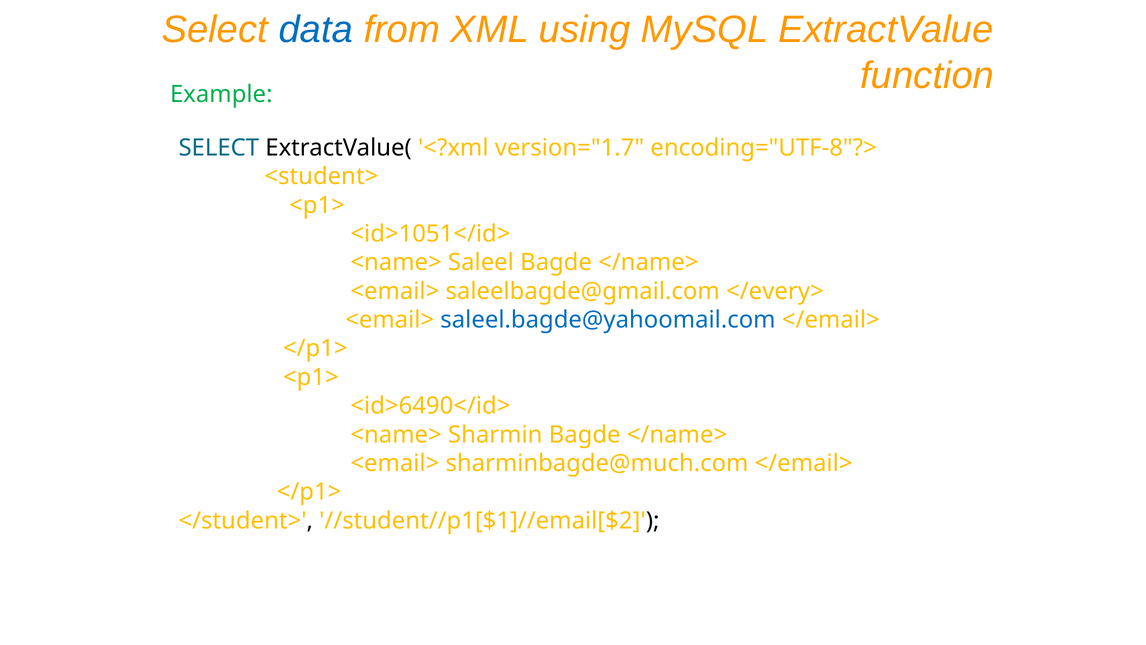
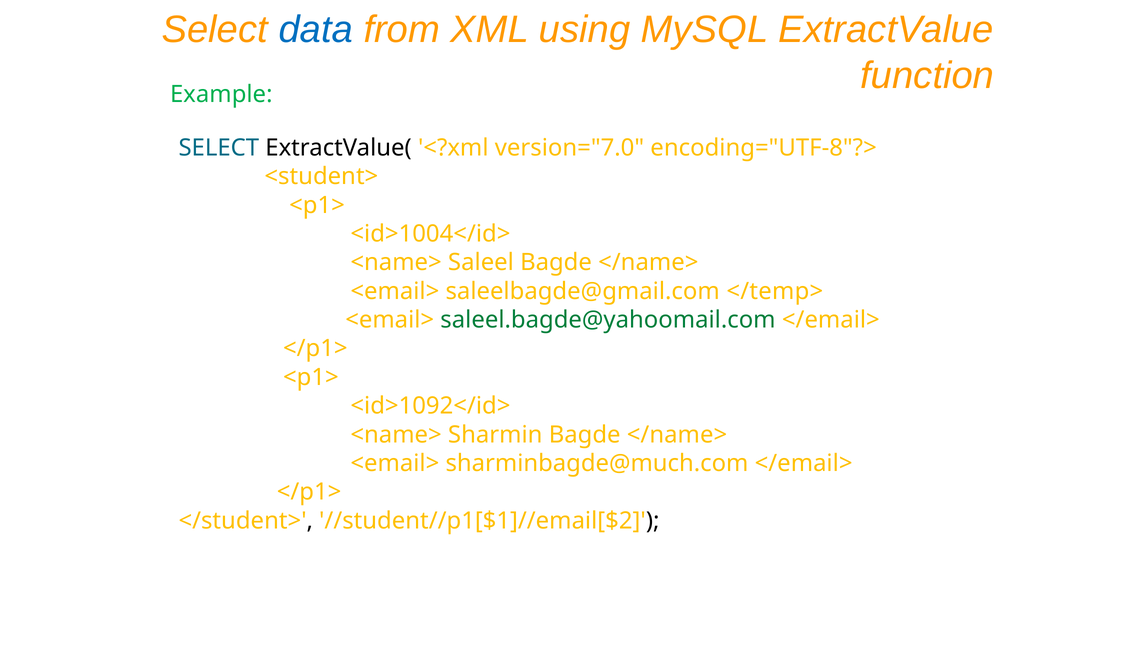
version="1.7: version="1.7 -> version="7.0
<id>1051</id>: <id>1051</id> -> <id>1004</id>
</every>: </every> -> </temp>
saleel.bagde@yahoomail.com colour: blue -> green
<id>6490</id>: <id>6490</id> -> <id>1092</id>
